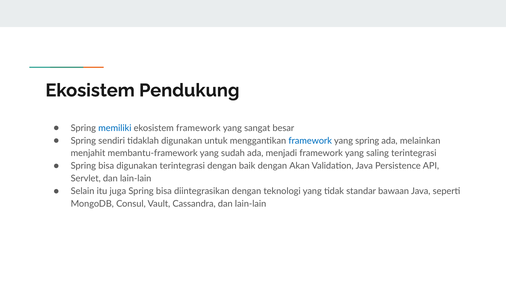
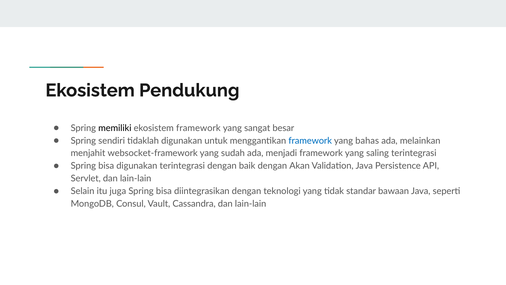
memiliki colour: blue -> black
yang spring: spring -> bahas
membantu-framework: membantu-framework -> websocket-framework
